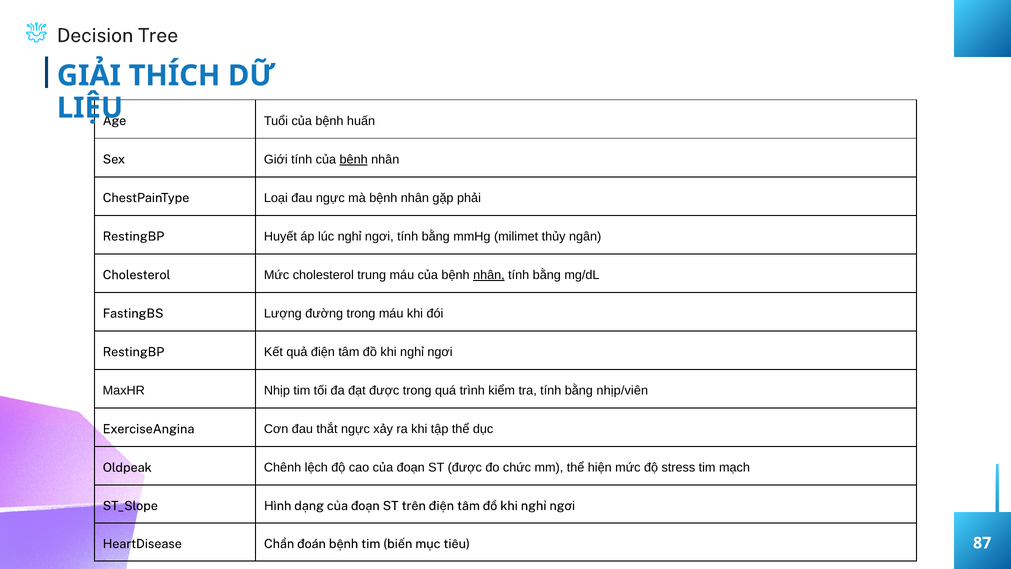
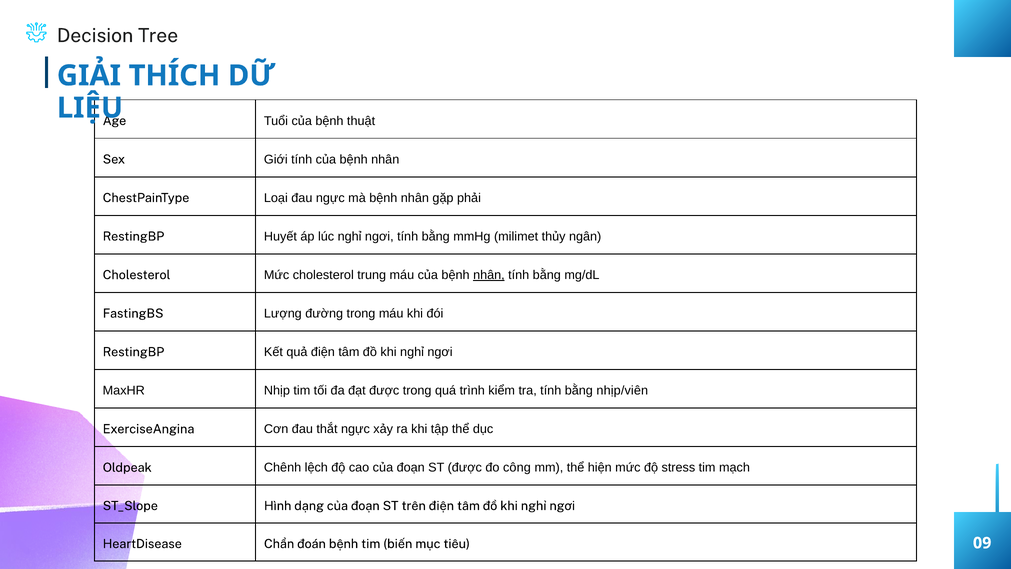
huấn: huấn -> thuật
bệnh at (354, 159) underline: present -> none
chức: chức -> công
87: 87 -> 09
